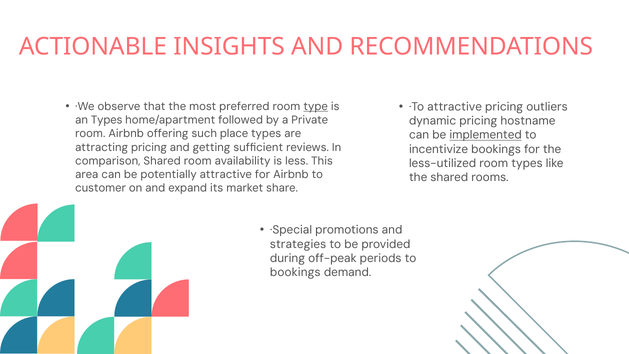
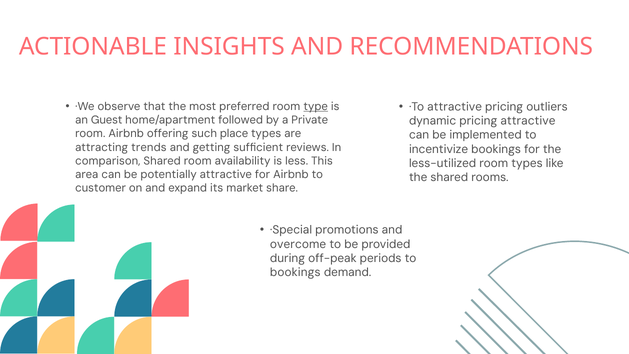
an Types: Types -> Guest
pricing hostname: hostname -> attractive
implemented underline: present -> none
attracting pricing: pricing -> trends
strategies: strategies -> overcome
